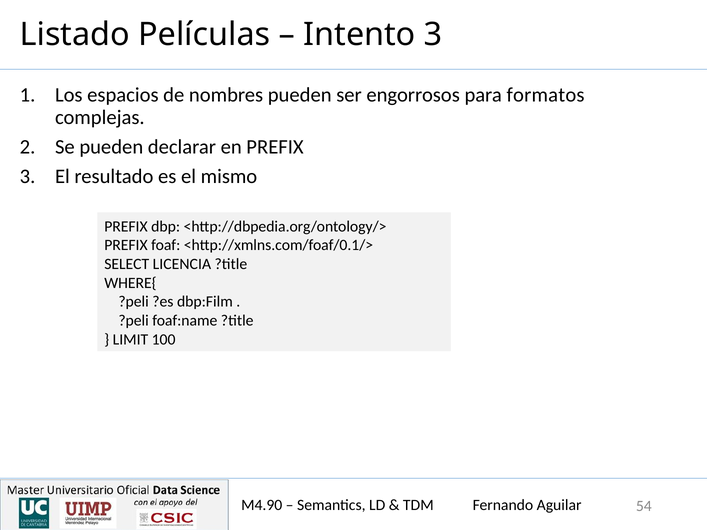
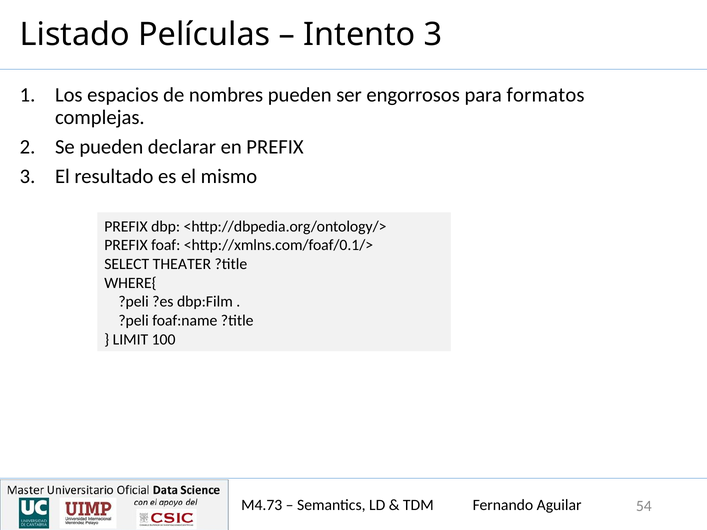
LICENCIA: LICENCIA -> THEATER
M4.90: M4.90 -> M4.73
